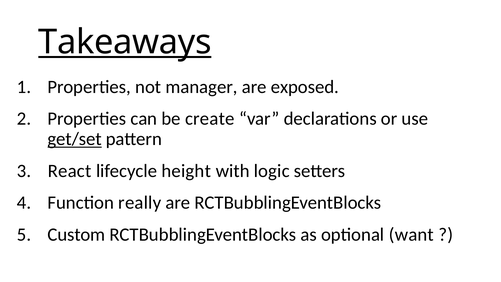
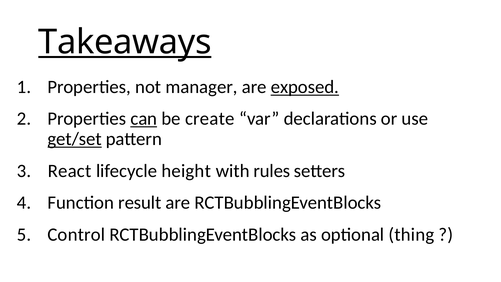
exposed underline: none -> present
can underline: none -> present
logic: logic -> rules
really: really -> result
Custom: Custom -> Control
want: want -> thing
